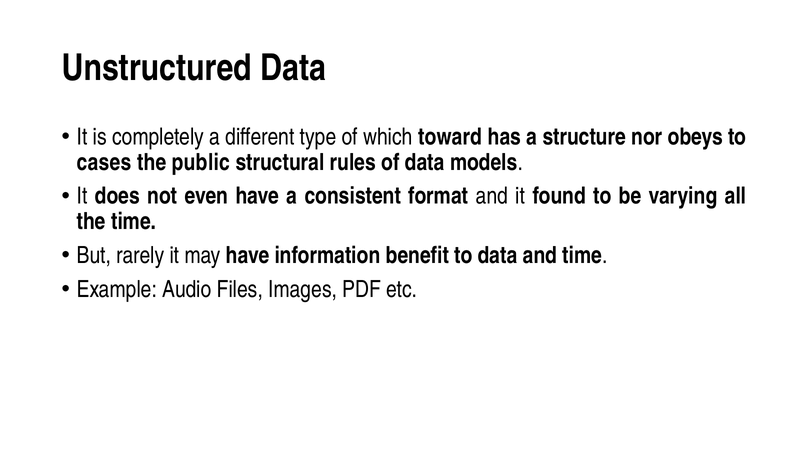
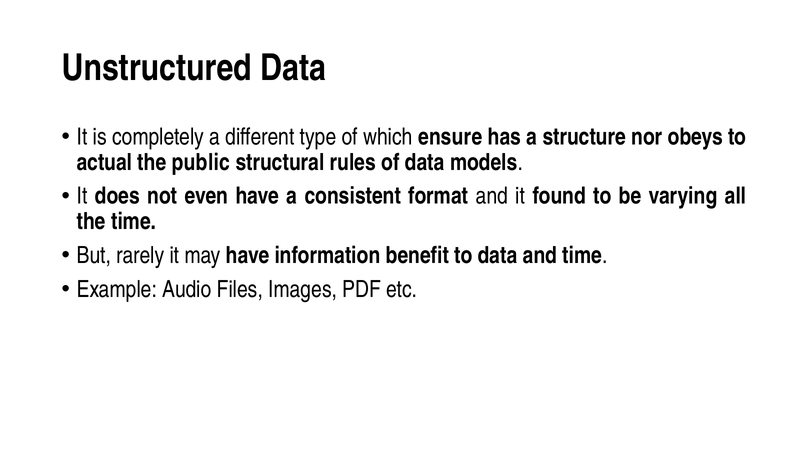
toward: toward -> ensure
cases: cases -> actual
